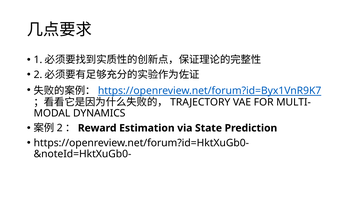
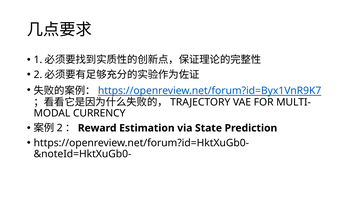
DYNAMICS: DYNAMICS -> CURRENCY
